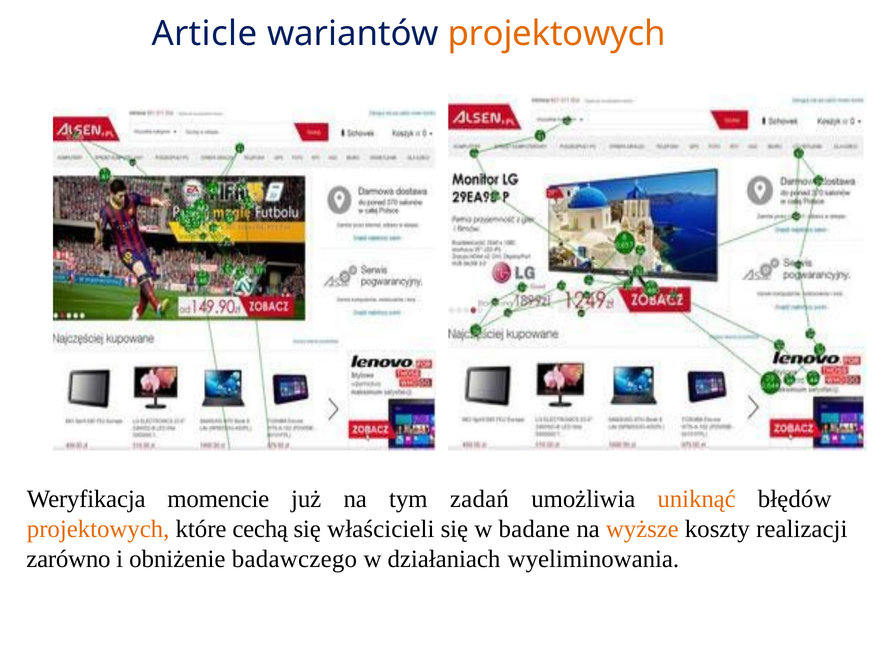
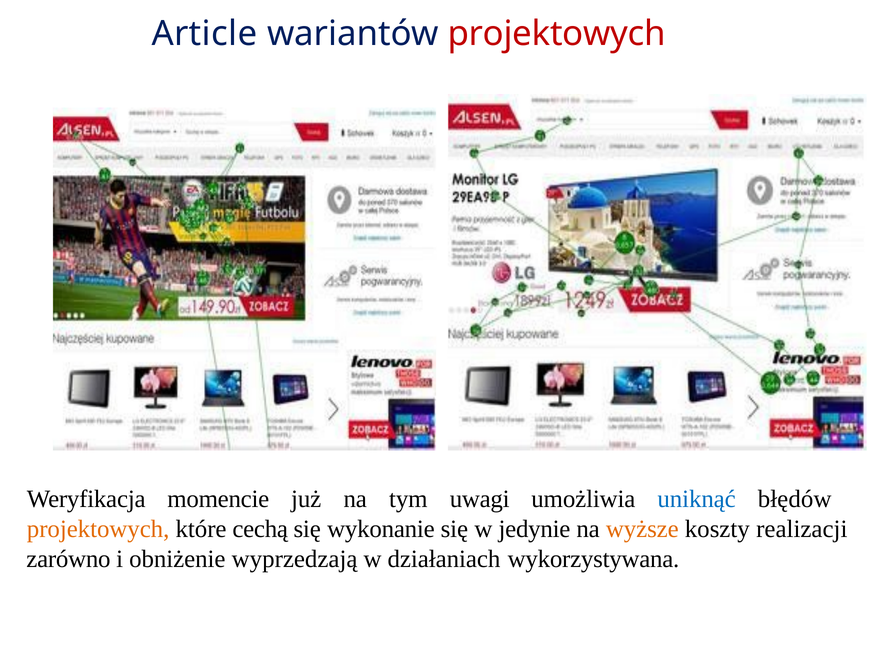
projektowych at (557, 34) colour: orange -> red
zadań: zadań -> uwagi
uniknąć colour: orange -> blue
właścicieli: właścicieli -> wykonanie
badane: badane -> jedynie
badawczego: badawczego -> wyprzedzają
wyeliminowania: wyeliminowania -> wykorzystywana
